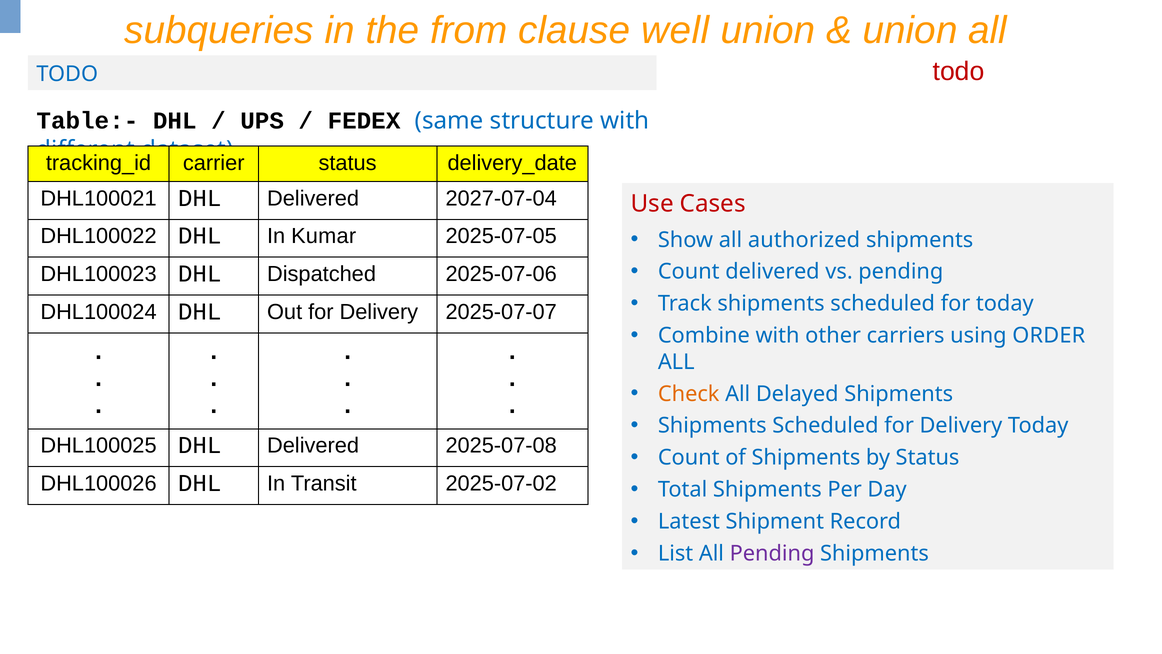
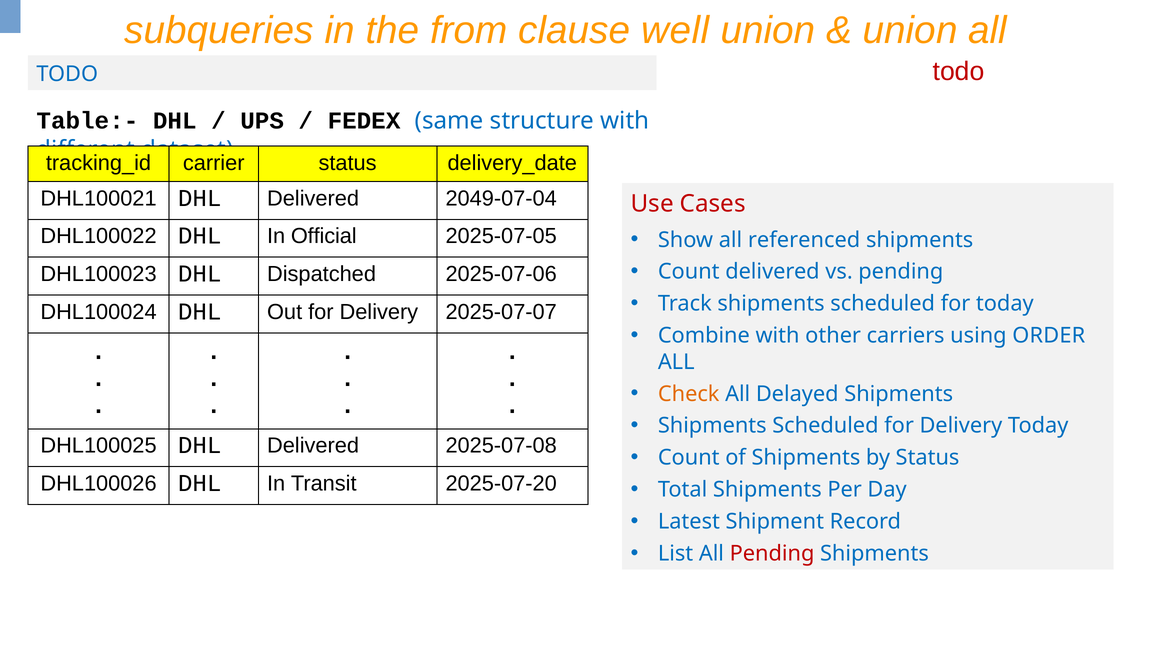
2027-07-04: 2027-07-04 -> 2049-07-04
Kumar: Kumar -> Official
authorized: authorized -> referenced
2025-07-02: 2025-07-02 -> 2025-07-20
Pending at (772, 553) colour: purple -> red
